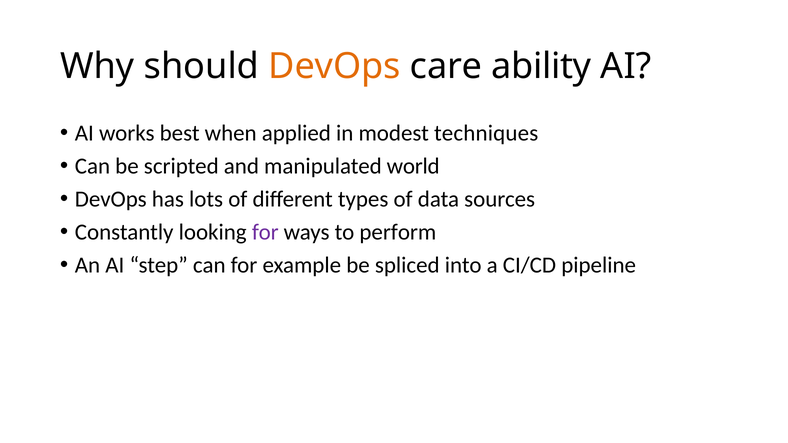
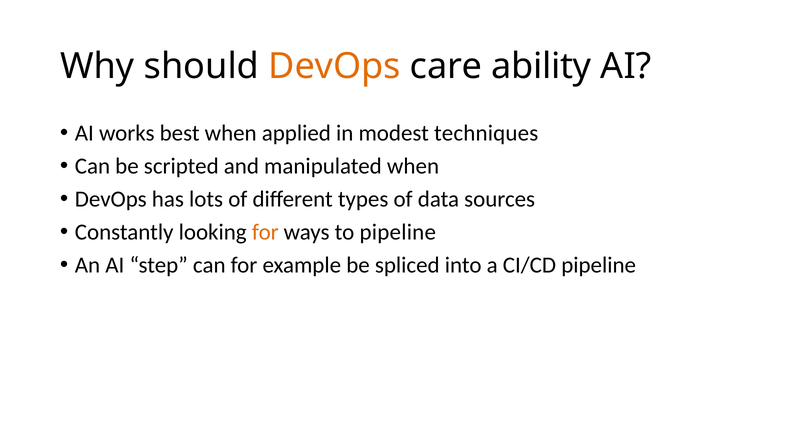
manipulated world: world -> when
for at (265, 232) colour: purple -> orange
to perform: perform -> pipeline
